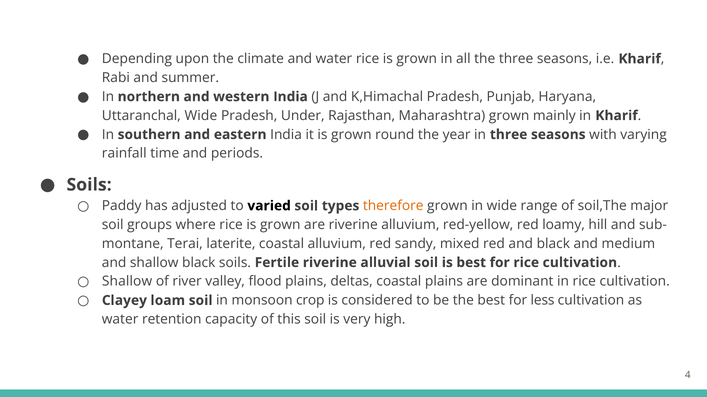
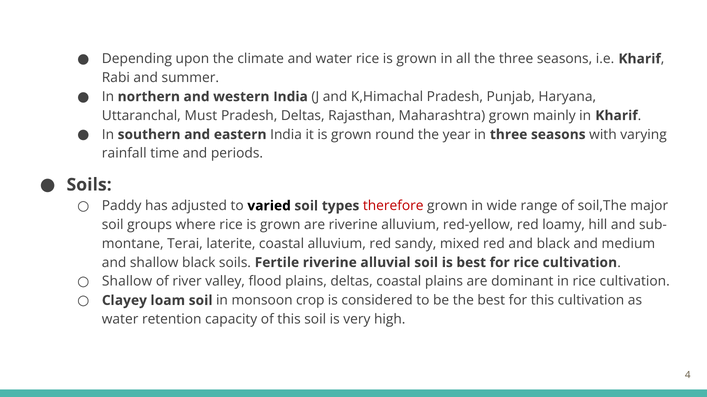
Uttaranchal Wide: Wide -> Must
Pradesh Under: Under -> Deltas
therefore colour: orange -> red
for less: less -> this
